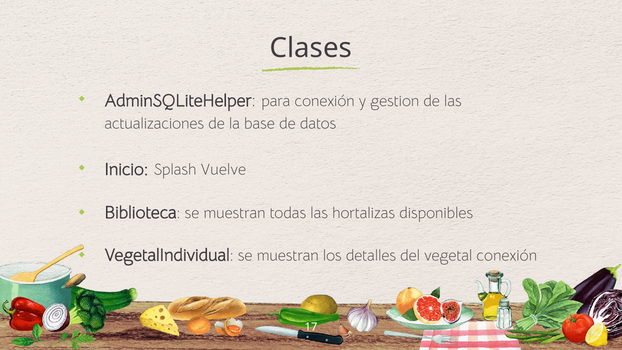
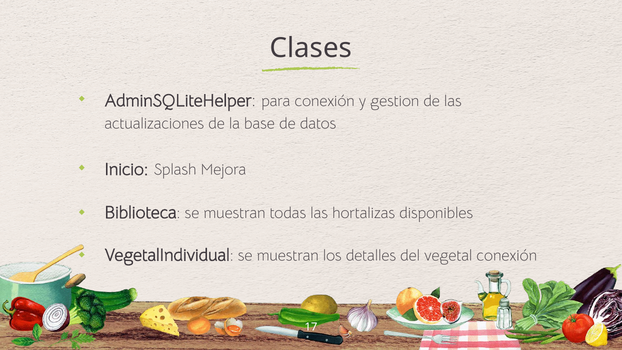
Vuelve: Vuelve -> Mejora
